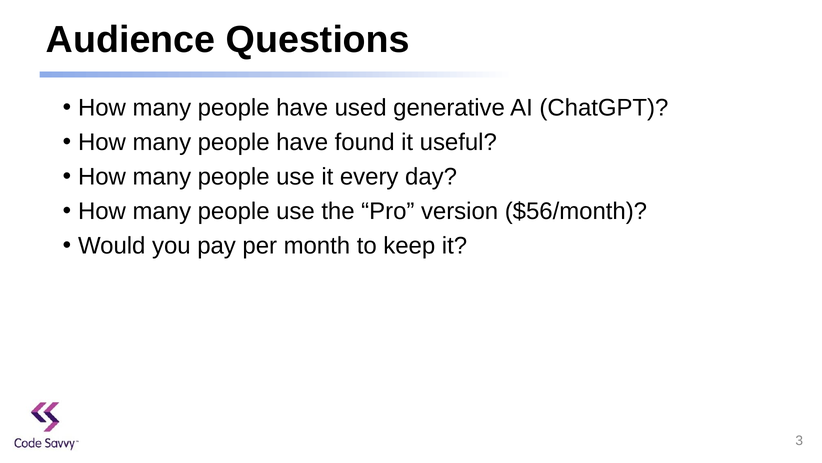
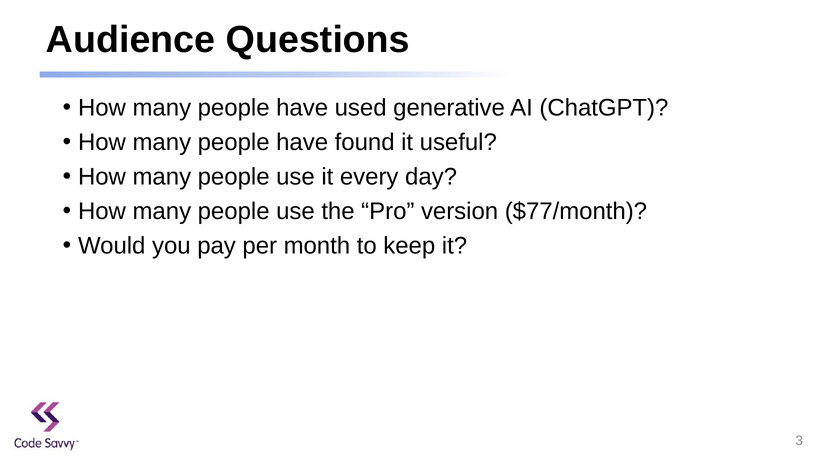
$56/month: $56/month -> $77/month
